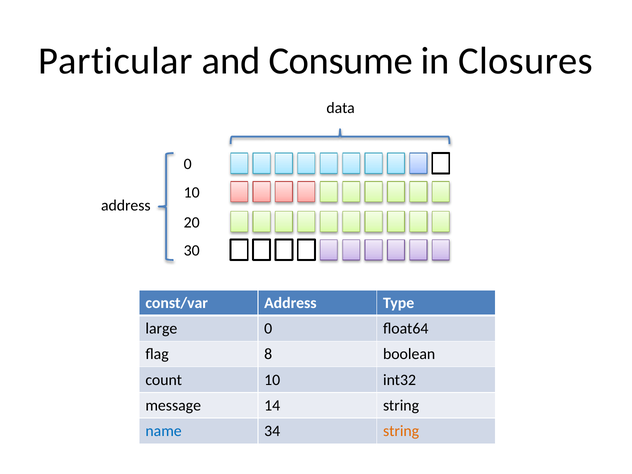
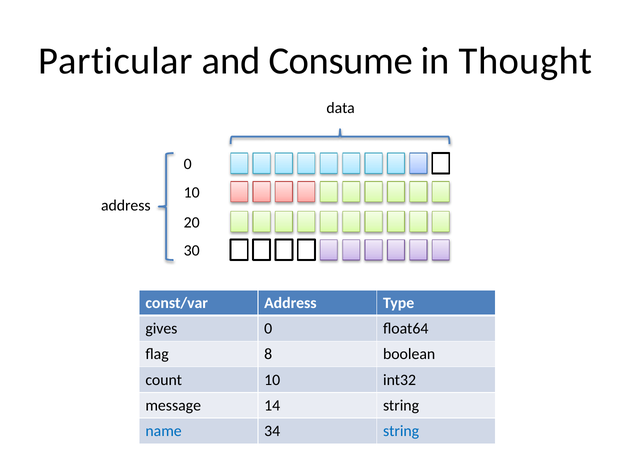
Closures: Closures -> Thought
large: large -> gives
string at (401, 431) colour: orange -> blue
